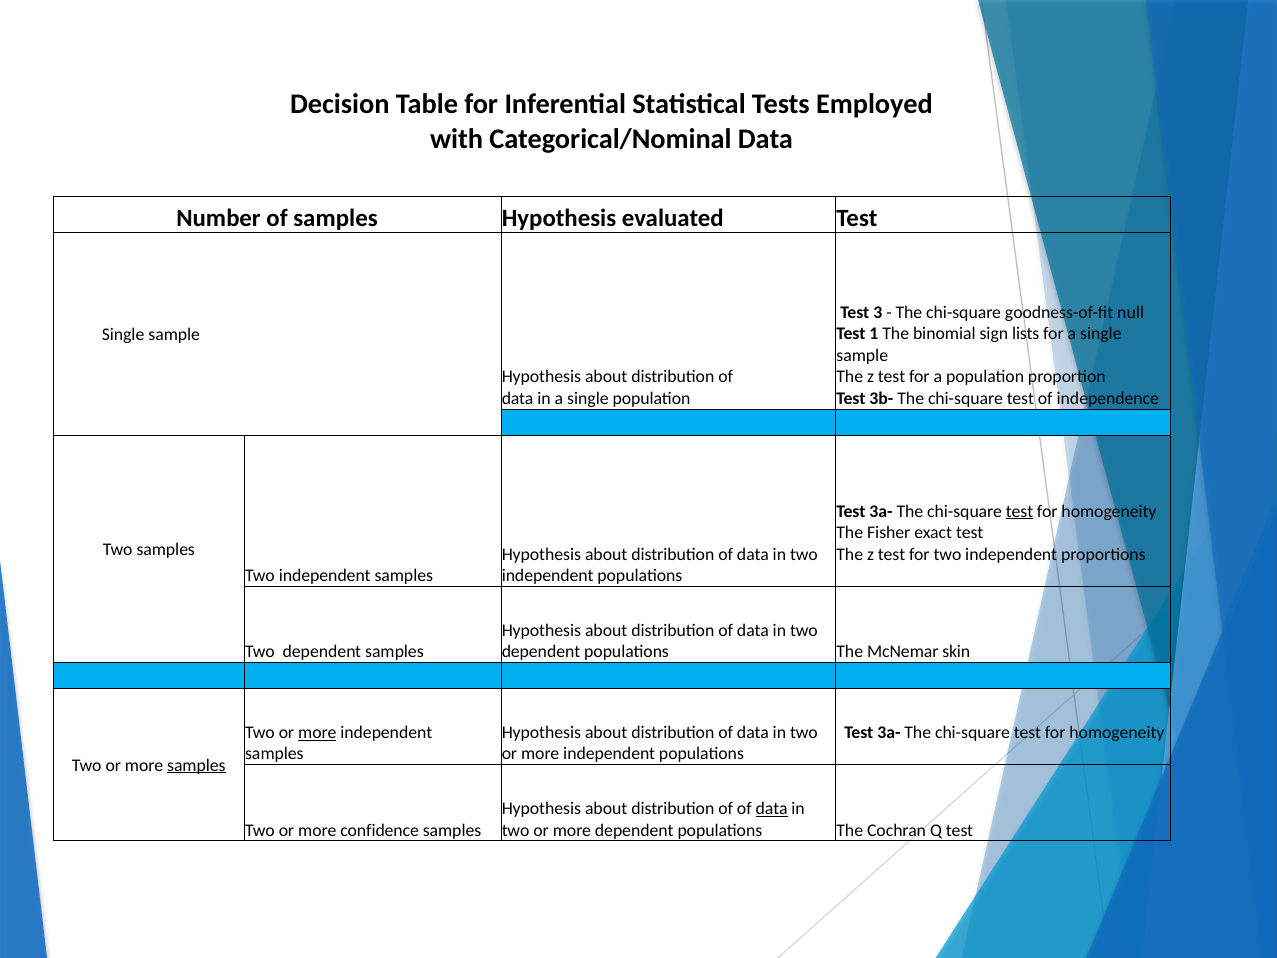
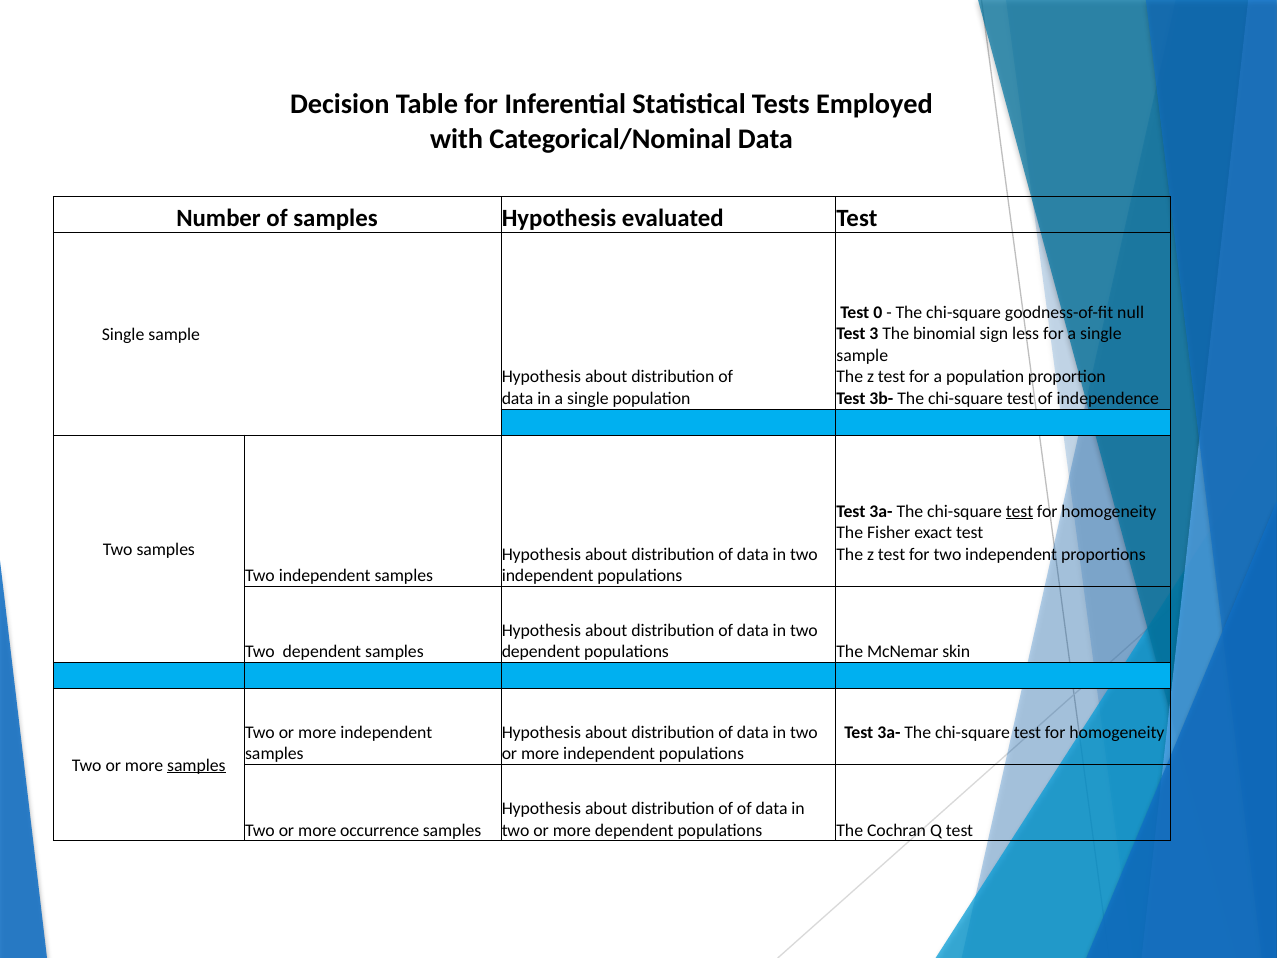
3: 3 -> 0
1: 1 -> 3
lists: lists -> less
more at (317, 732) underline: present -> none
data at (772, 808) underline: present -> none
confidence: confidence -> occurrence
